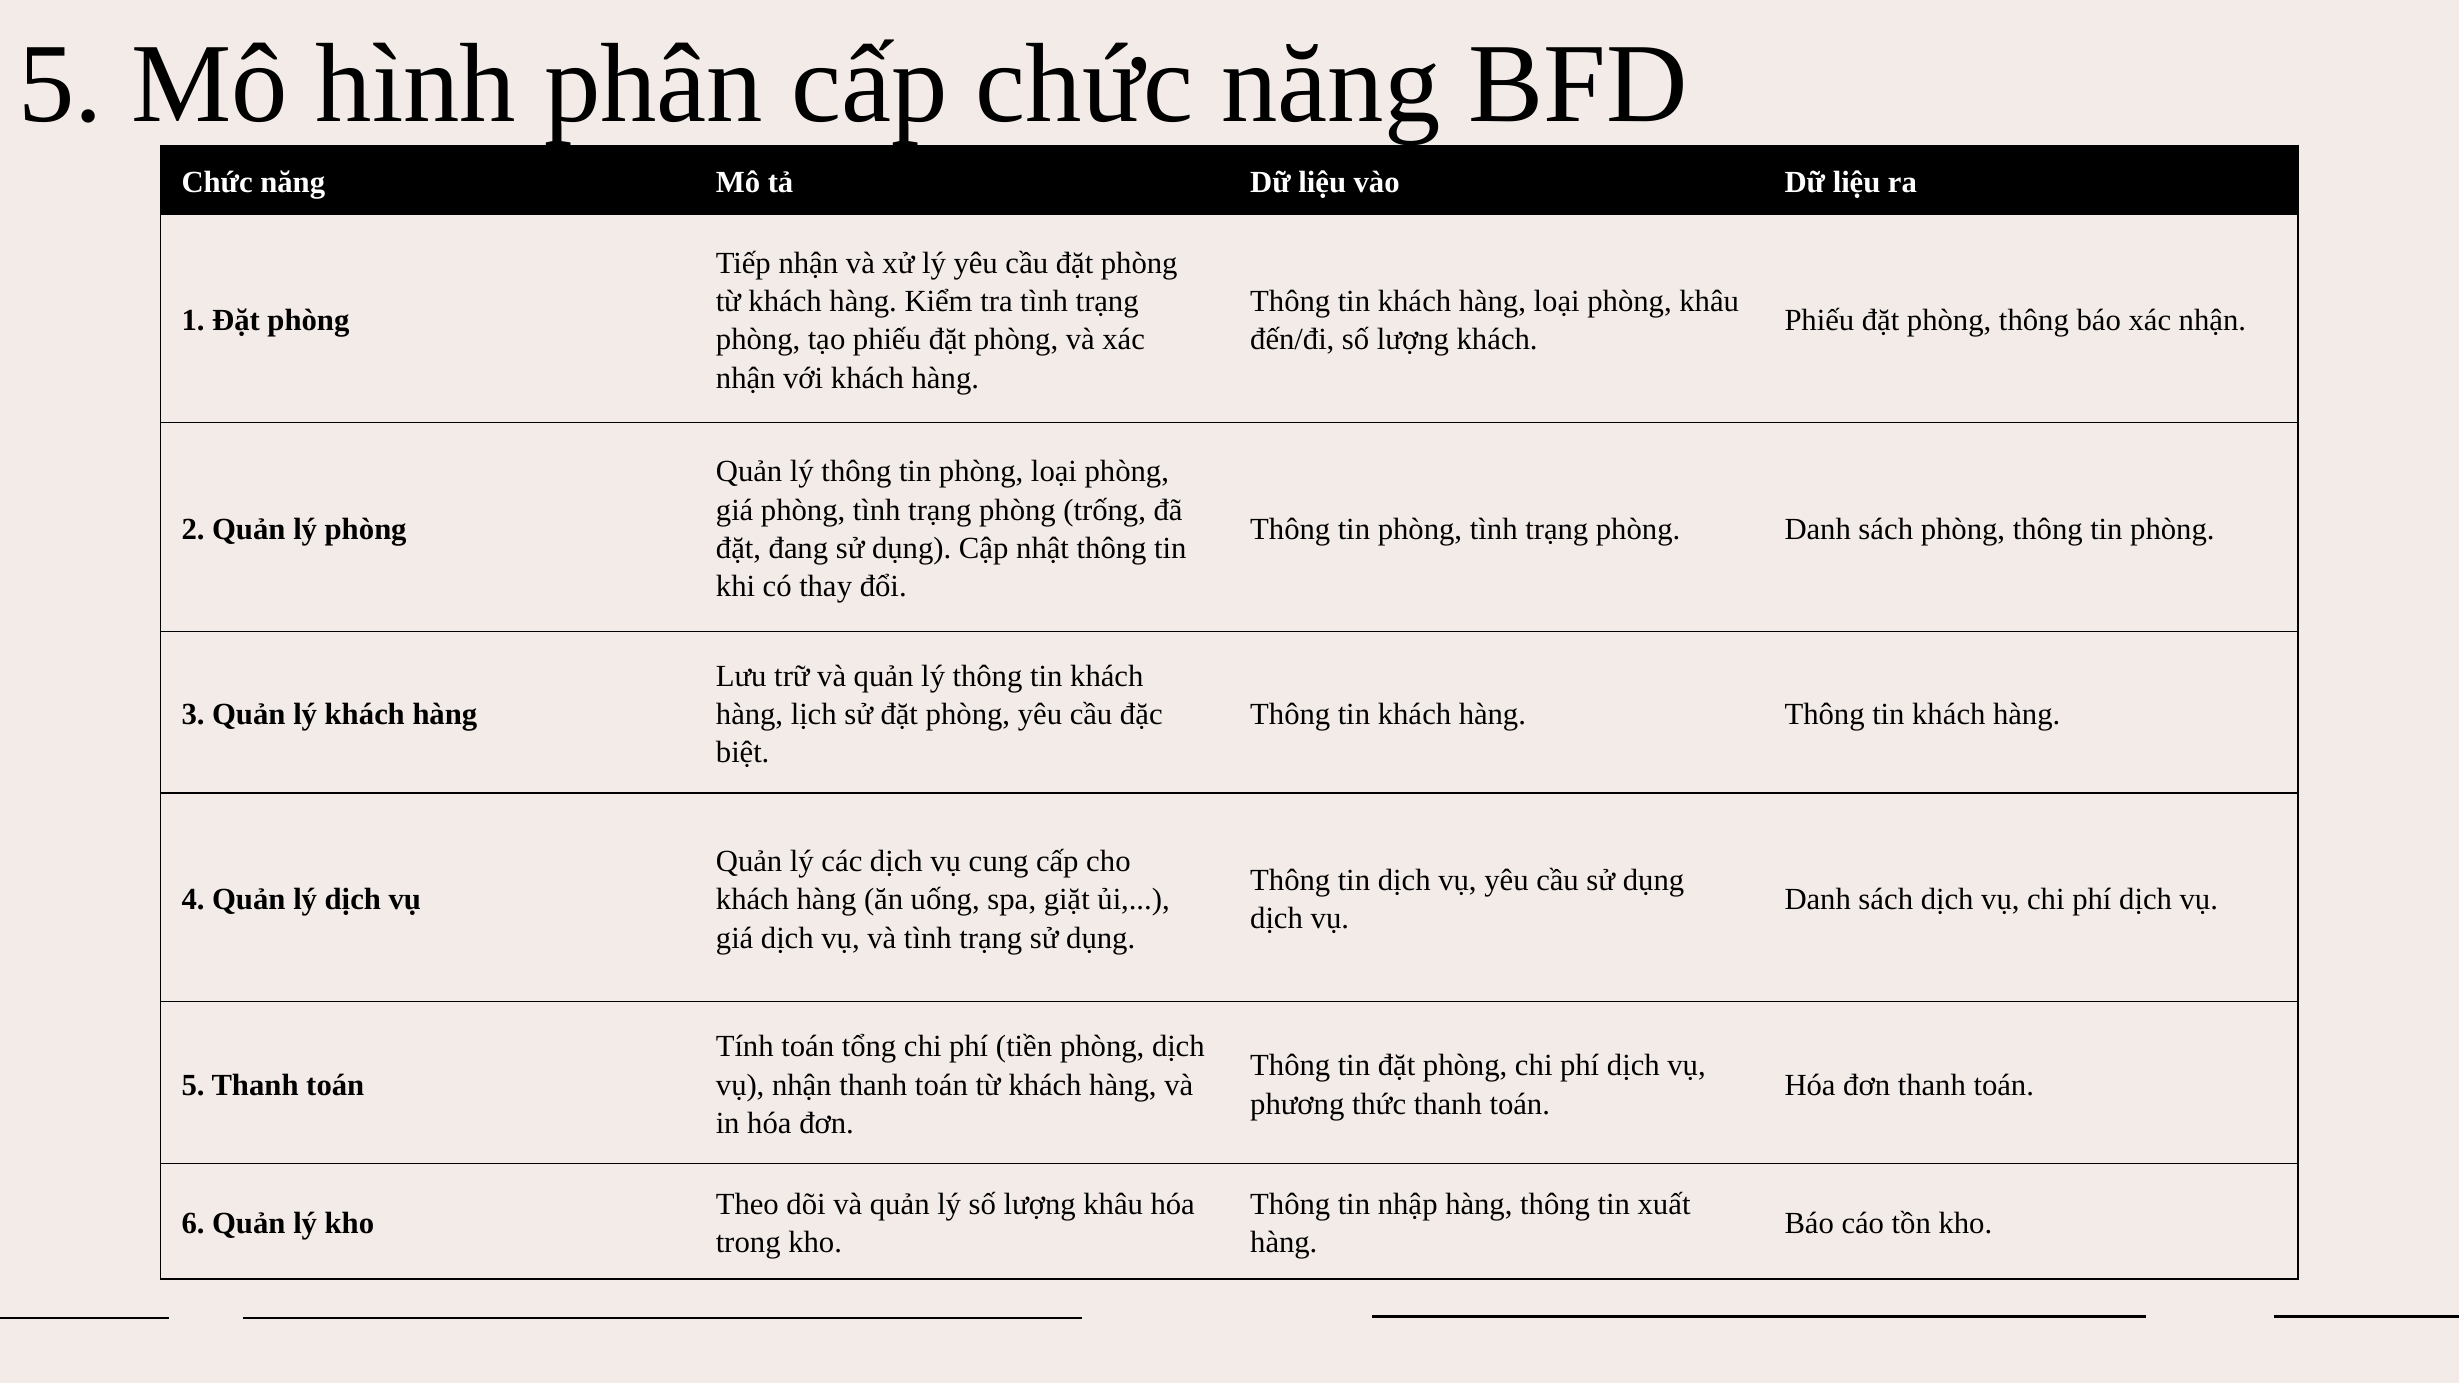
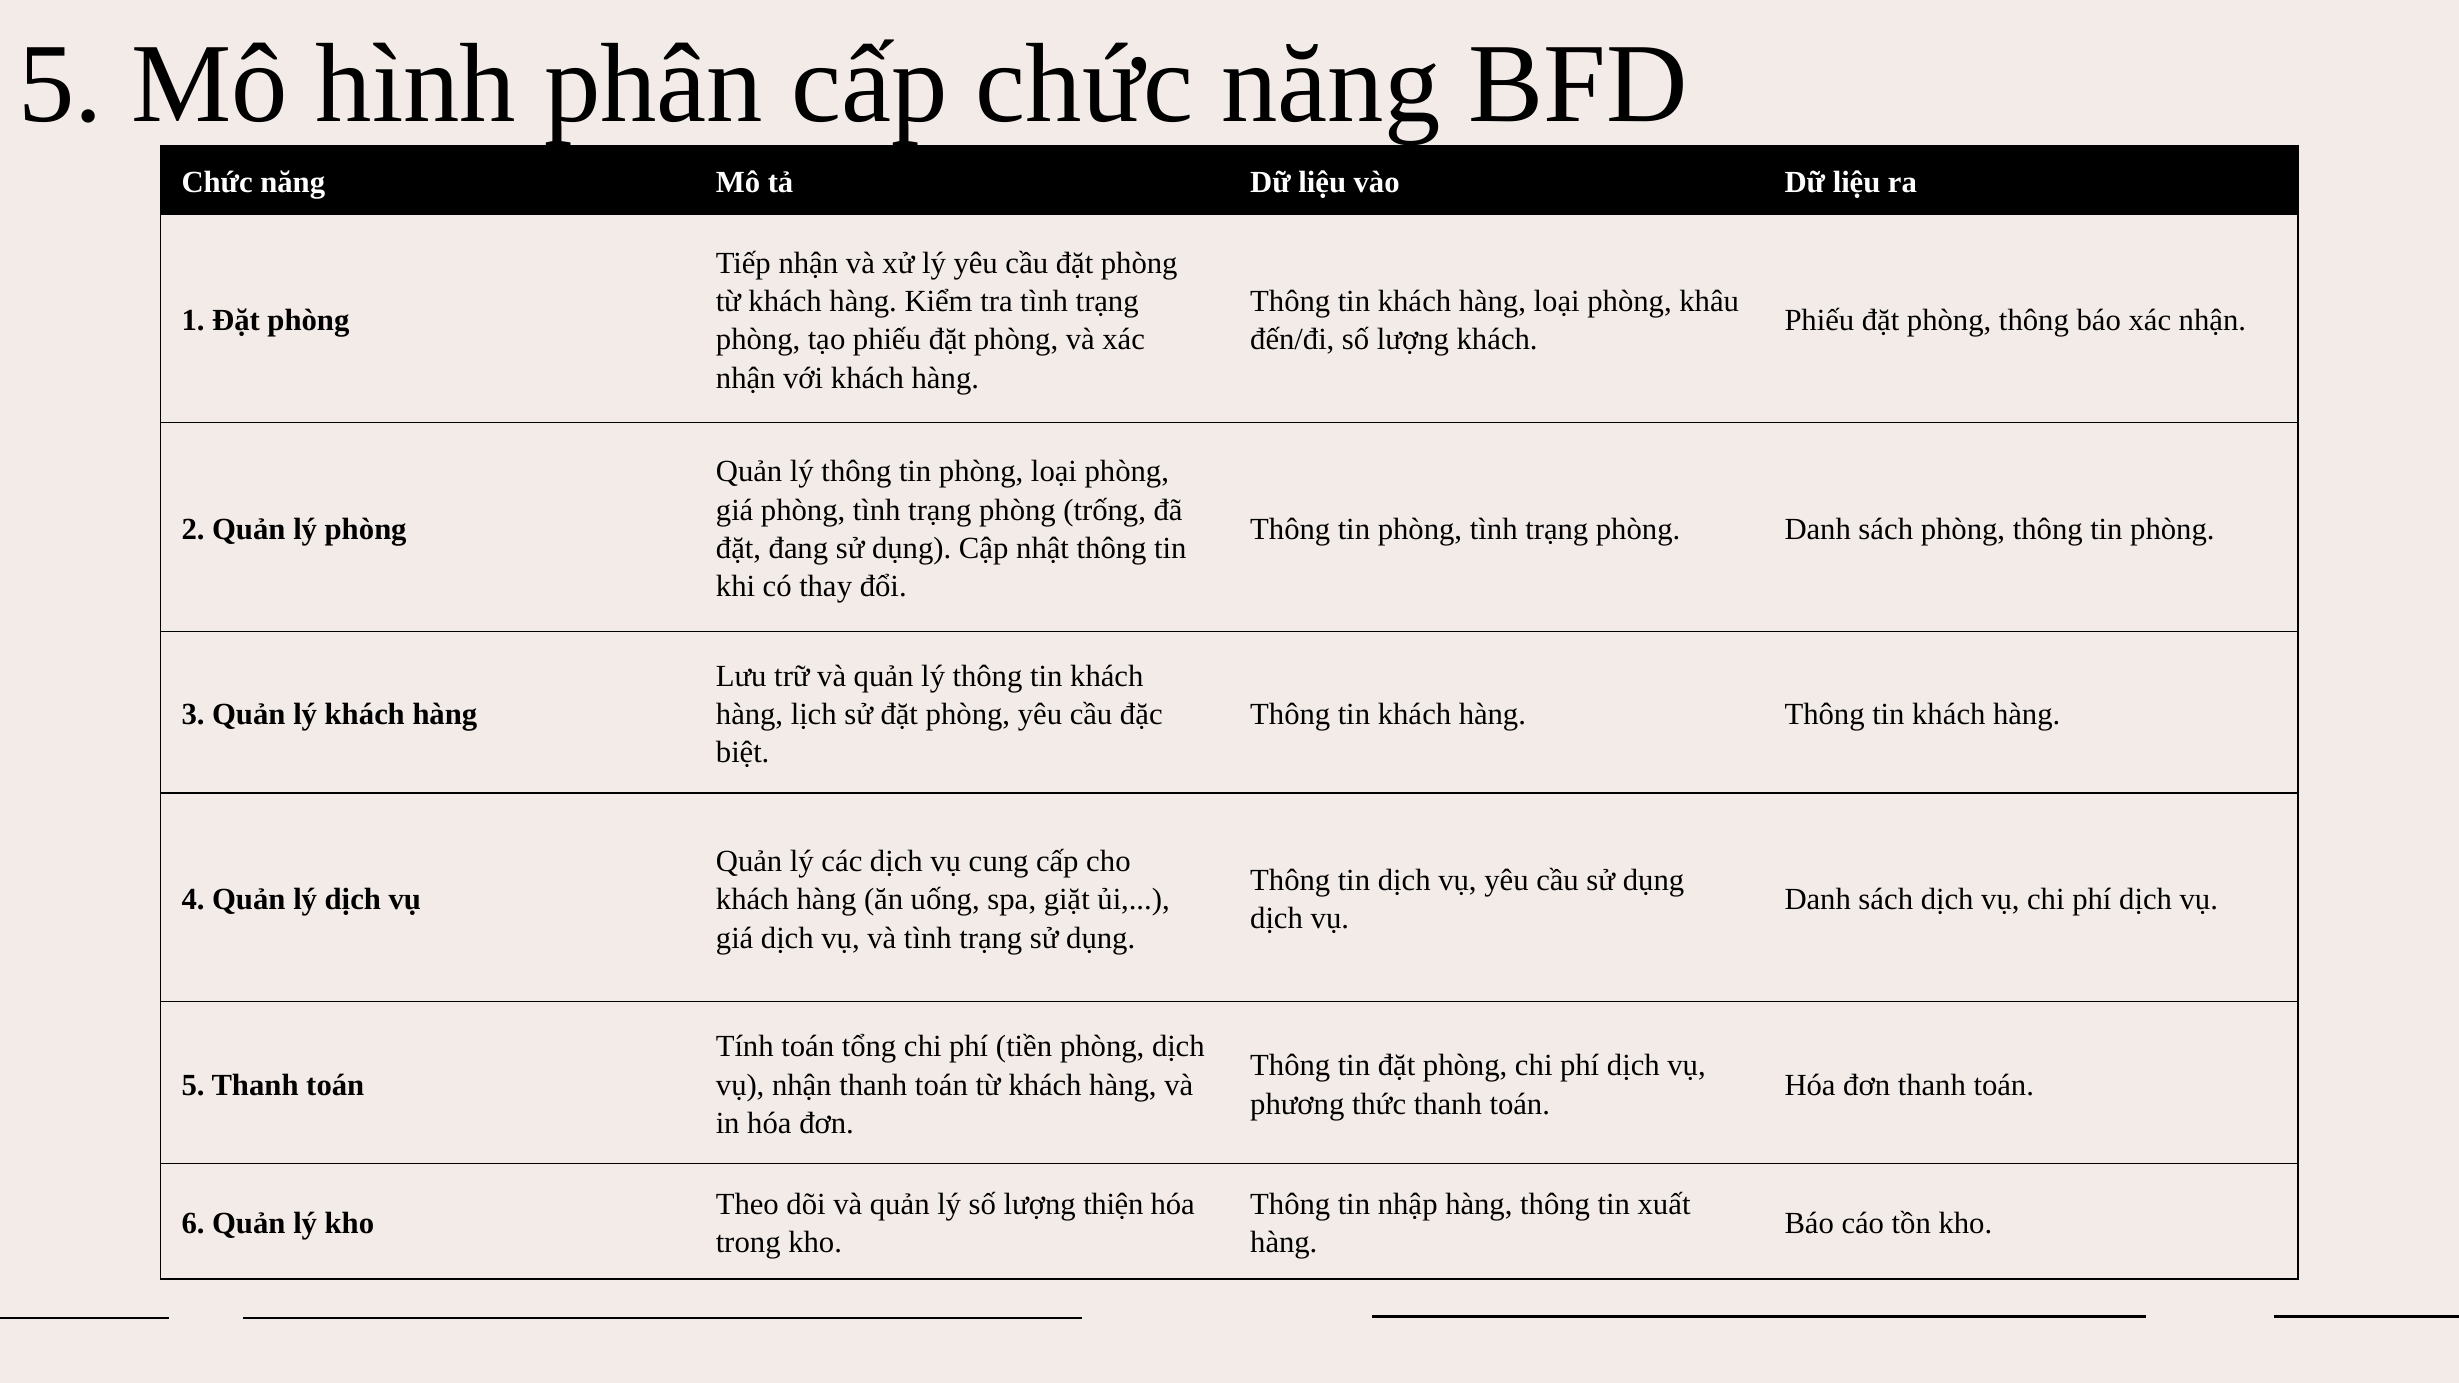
lượng khâu: khâu -> thiện
